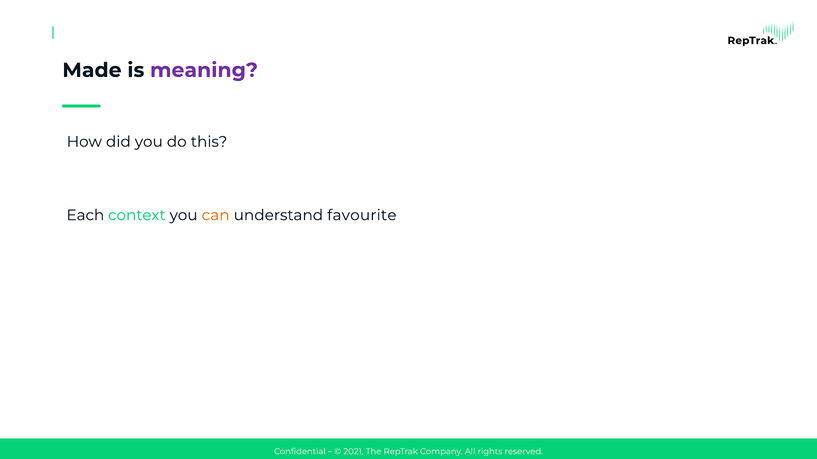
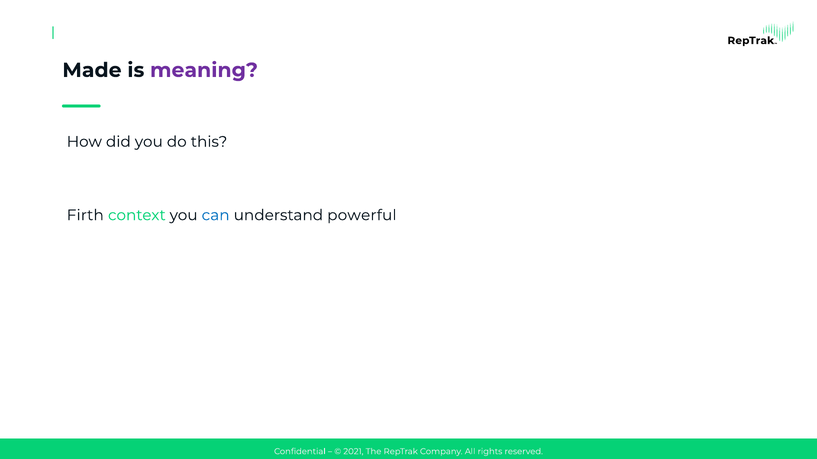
Each: Each -> Firth
can colour: orange -> blue
favourite: favourite -> powerful
